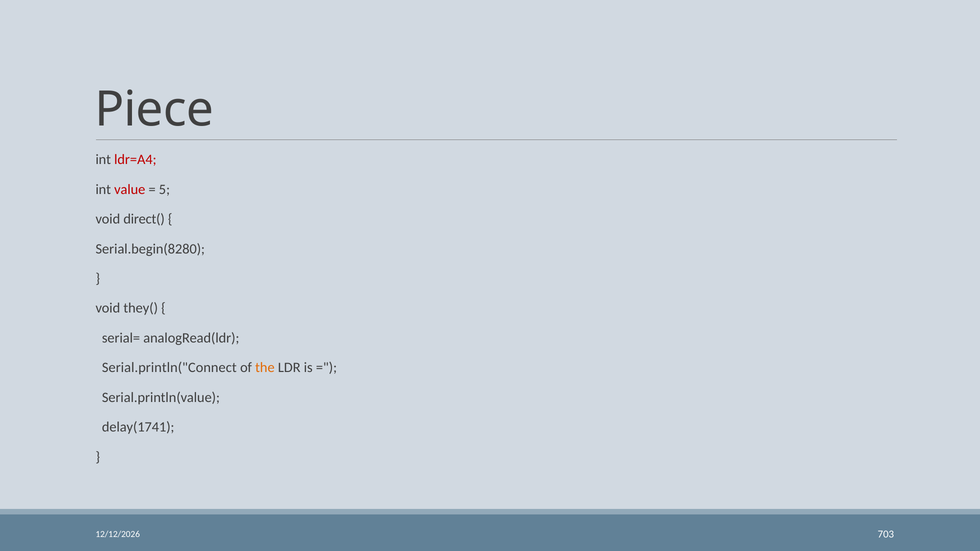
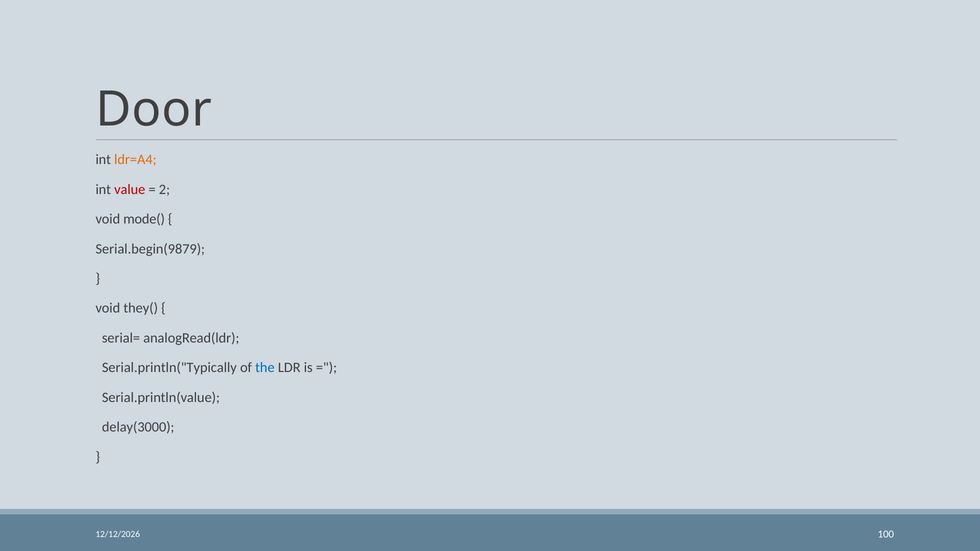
Piece: Piece -> Door
ldr=A4 colour: red -> orange
5: 5 -> 2
direct(: direct( -> mode(
Serial.begin(8280: Serial.begin(8280 -> Serial.begin(9879
Serial.println("Connect: Serial.println("Connect -> Serial.println("Typically
the colour: orange -> blue
delay(1741: delay(1741 -> delay(3000
703: 703 -> 100
